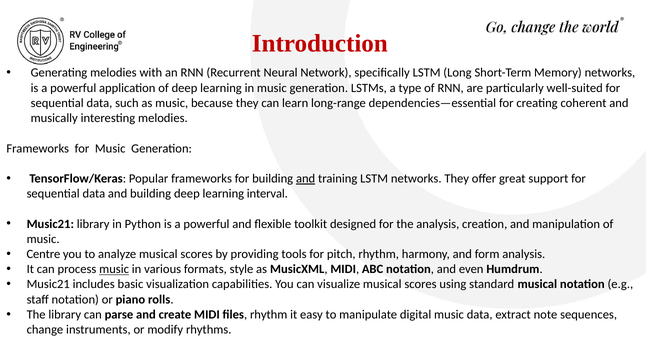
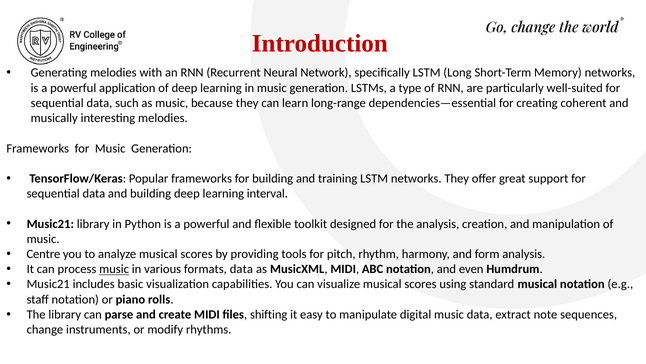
and at (306, 178) underline: present -> none
formats style: style -> data
files rhythm: rhythm -> shifting
